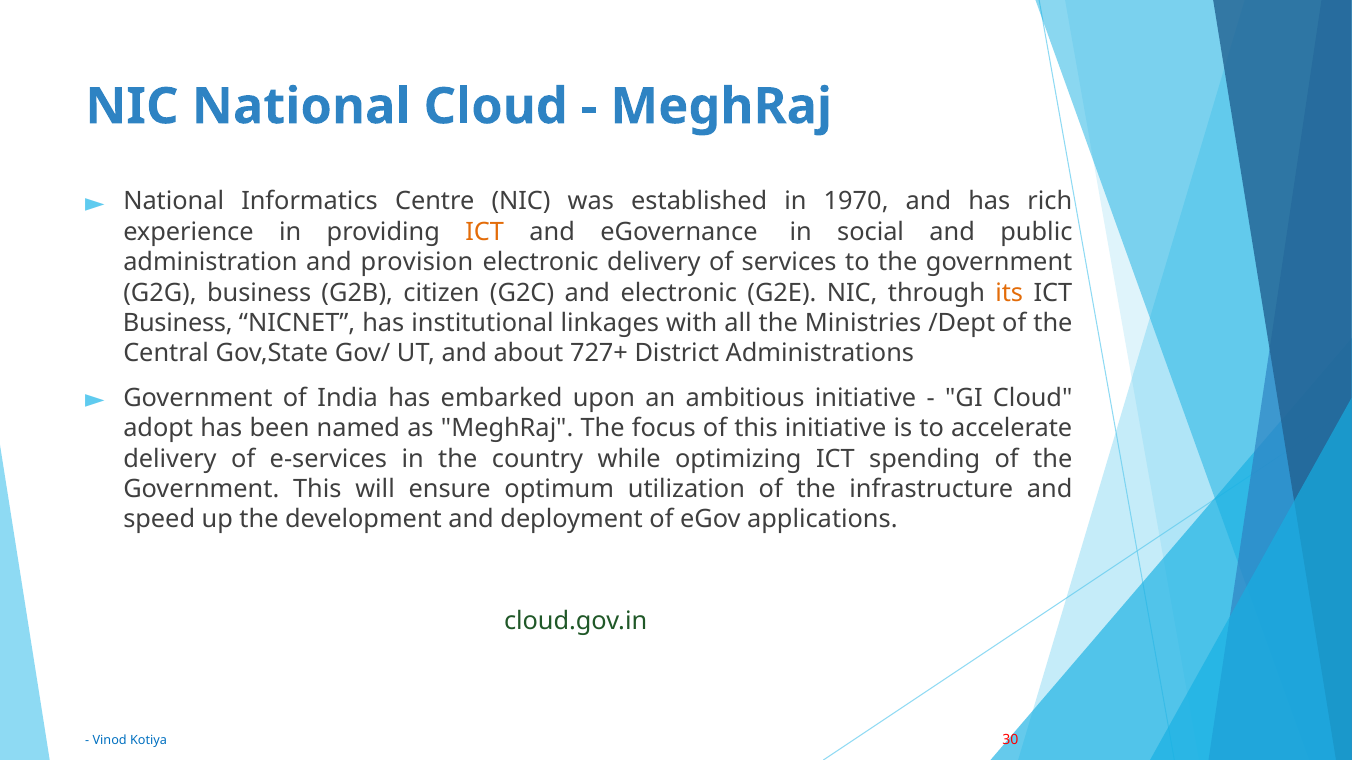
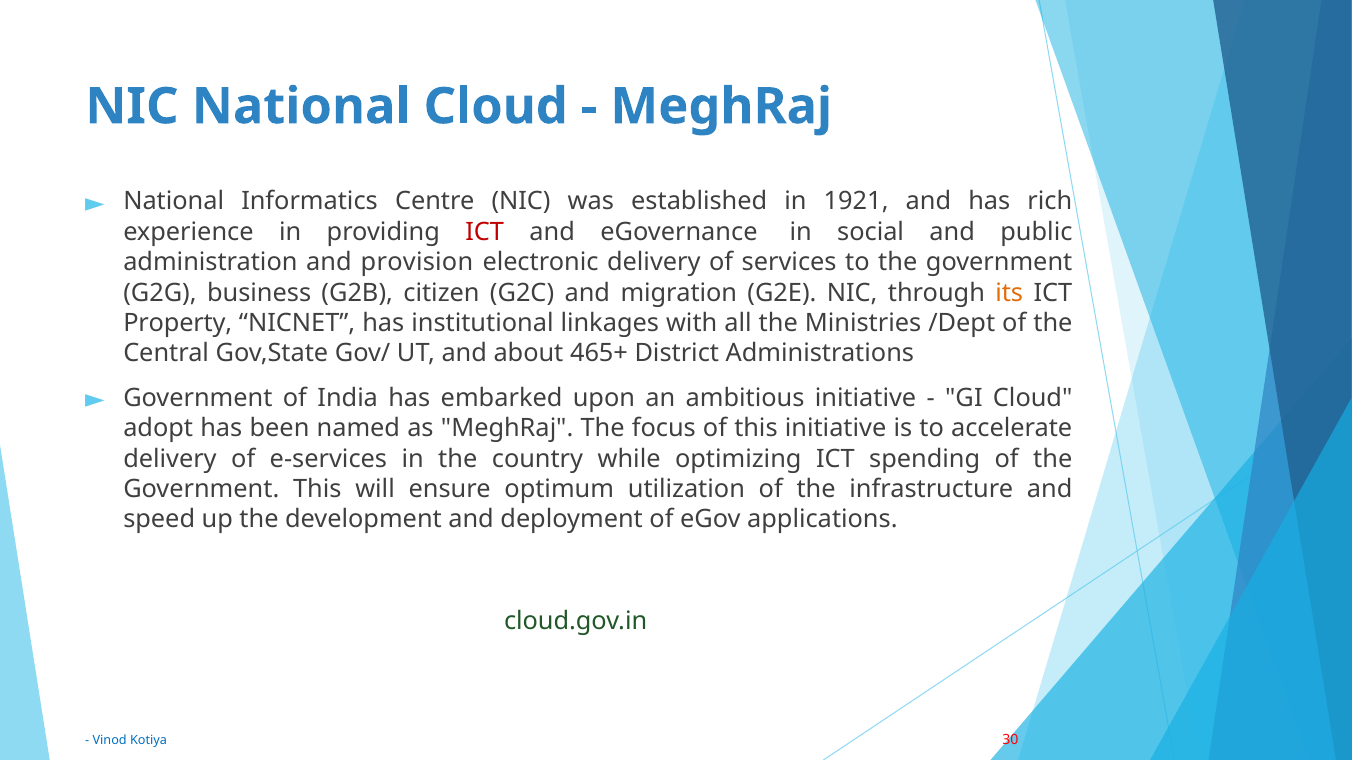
1970: 1970 -> 1921
ICT at (485, 232) colour: orange -> red
and electronic: electronic -> migration
Business at (178, 323): Business -> Property
727+: 727+ -> 465+
